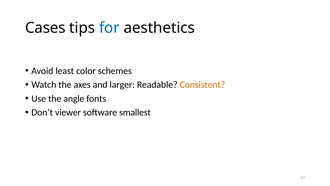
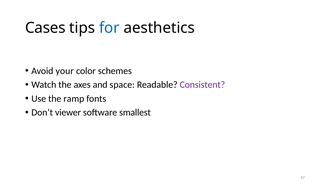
least: least -> your
larger: larger -> space
Consistent colour: orange -> purple
angle: angle -> ramp
